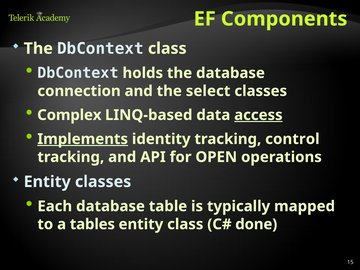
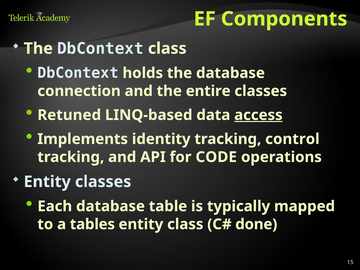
select: select -> entire
Complex: Complex -> Retuned
Implements underline: present -> none
OPEN: OPEN -> CODE
